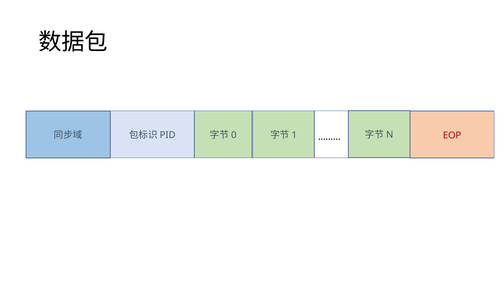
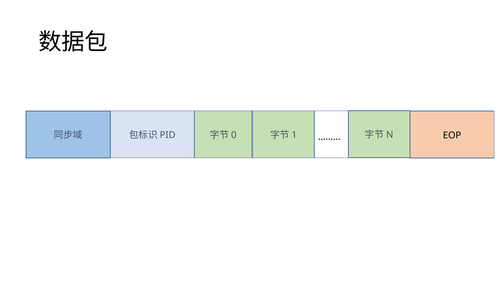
EOP colour: red -> black
